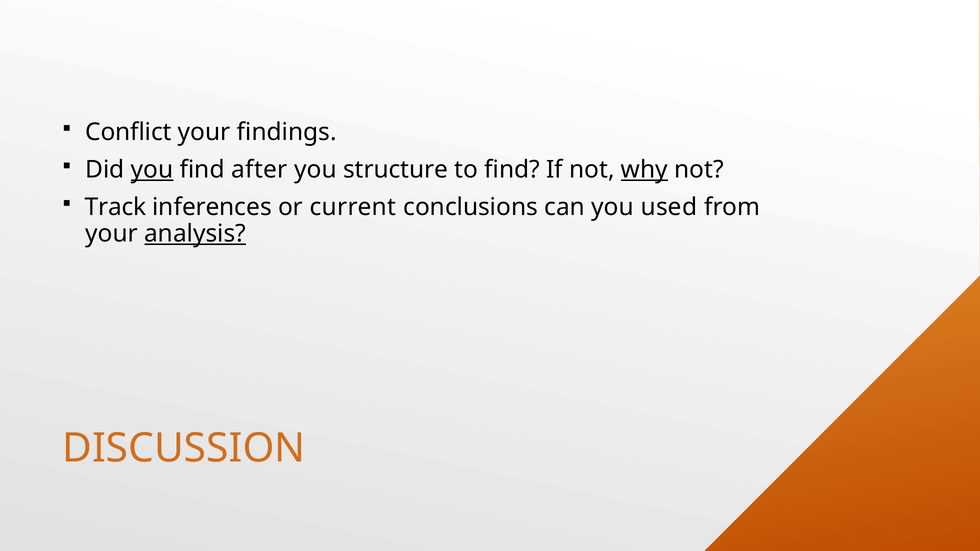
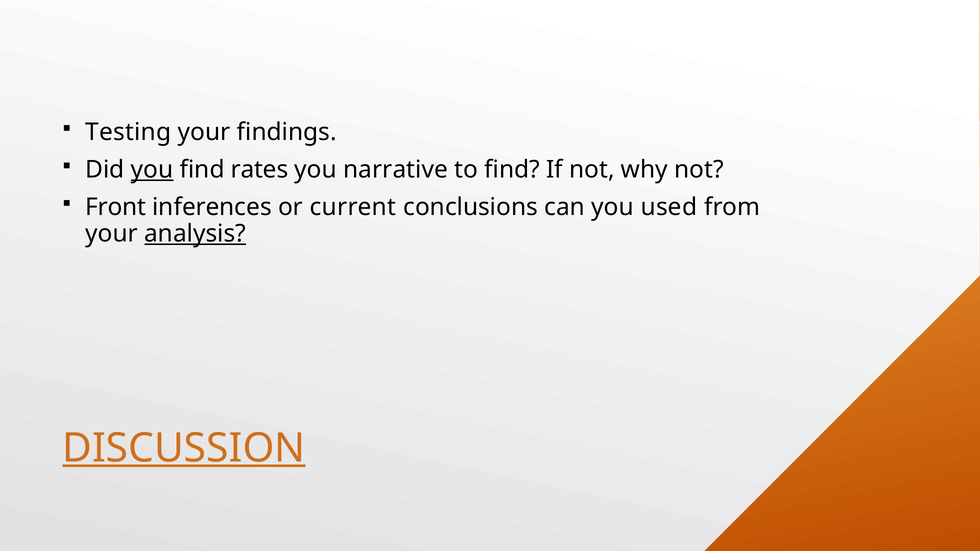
Conflict: Conflict -> Testing
after: after -> rates
structure: structure -> narrative
why underline: present -> none
Track: Track -> Front
DISCUSSION underline: none -> present
